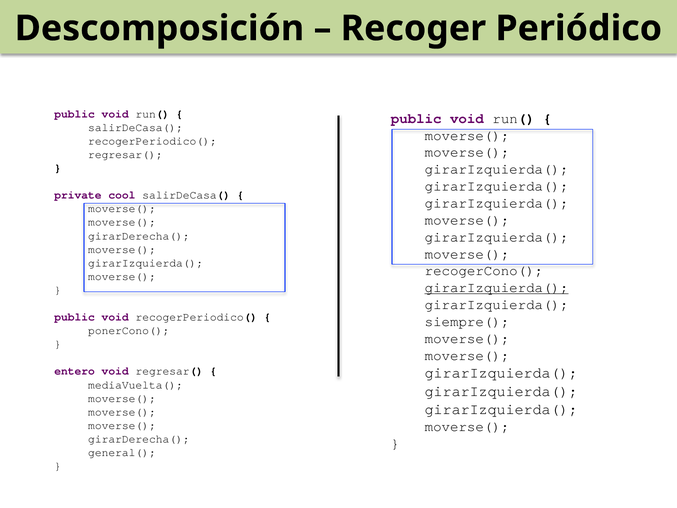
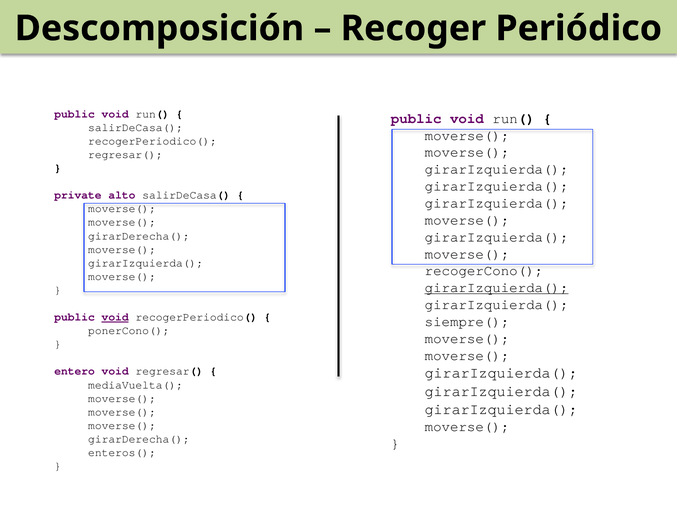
cool: cool -> alto
void at (115, 317) underline: none -> present
general(: general( -> enteros(
